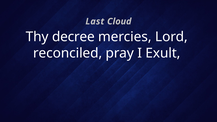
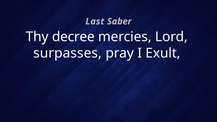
Cloud: Cloud -> Saber
reconciled: reconciled -> surpasses
